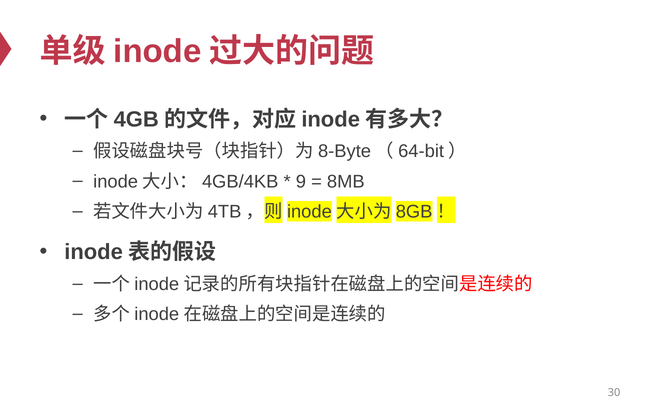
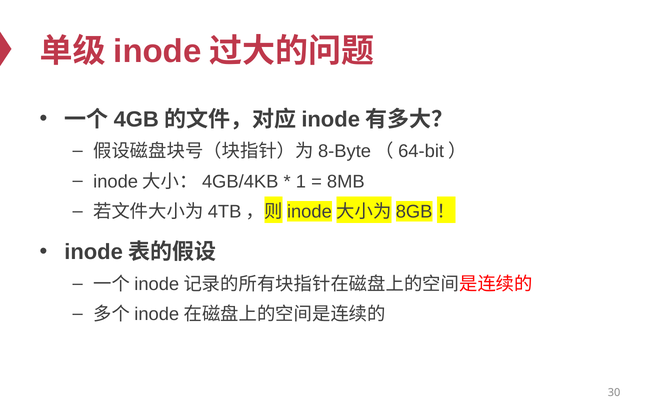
9: 9 -> 1
